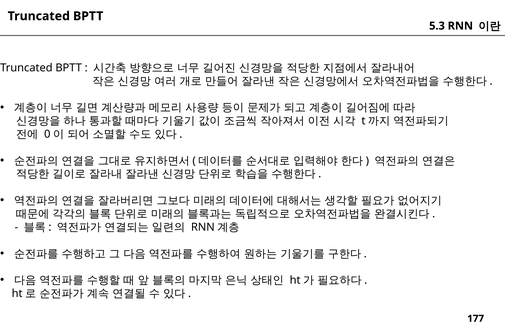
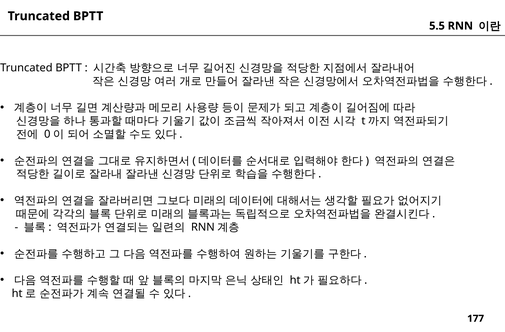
5.3: 5.3 -> 5.5
